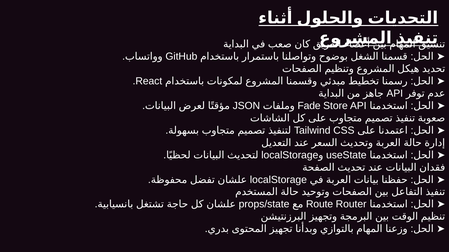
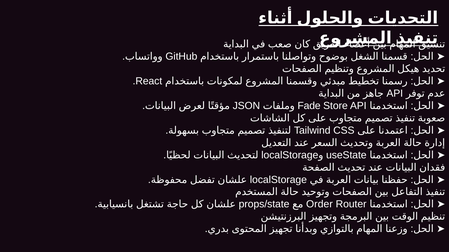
Route: Route -> Order
